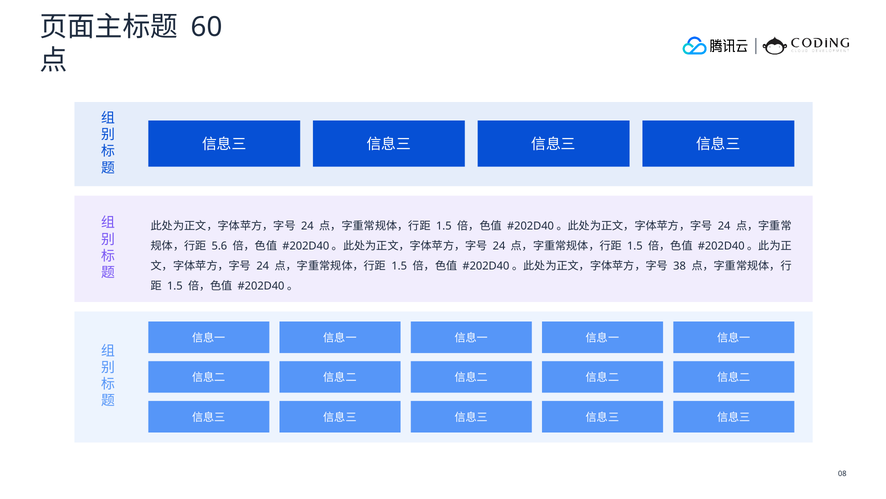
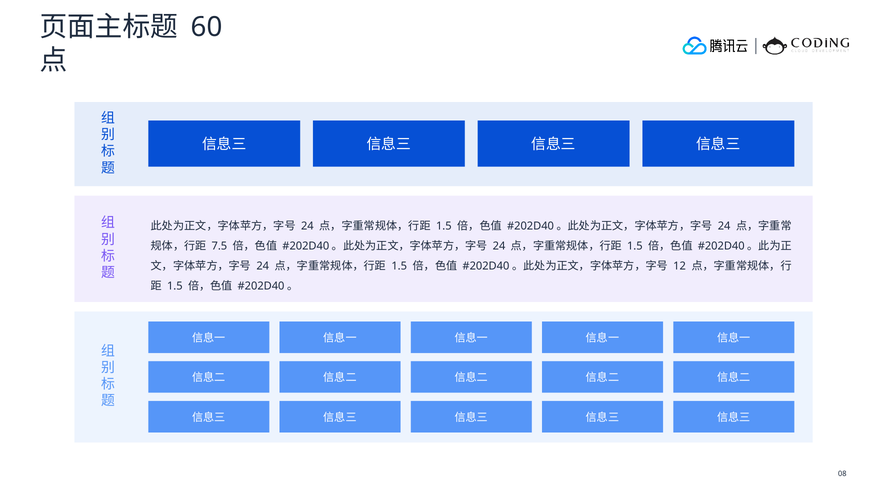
5.6: 5.6 -> 7.5
38: 38 -> 12
